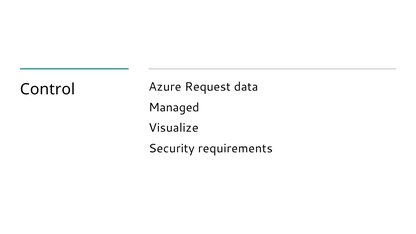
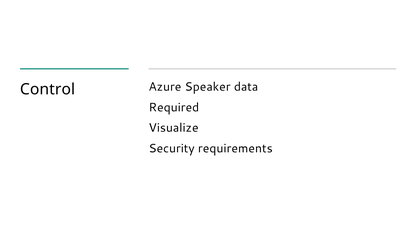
Request: Request -> Speaker
Managed: Managed -> Required
